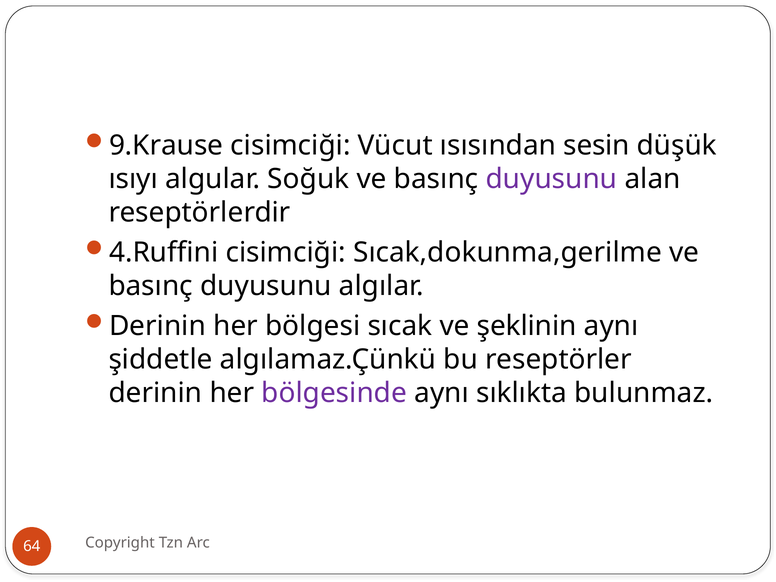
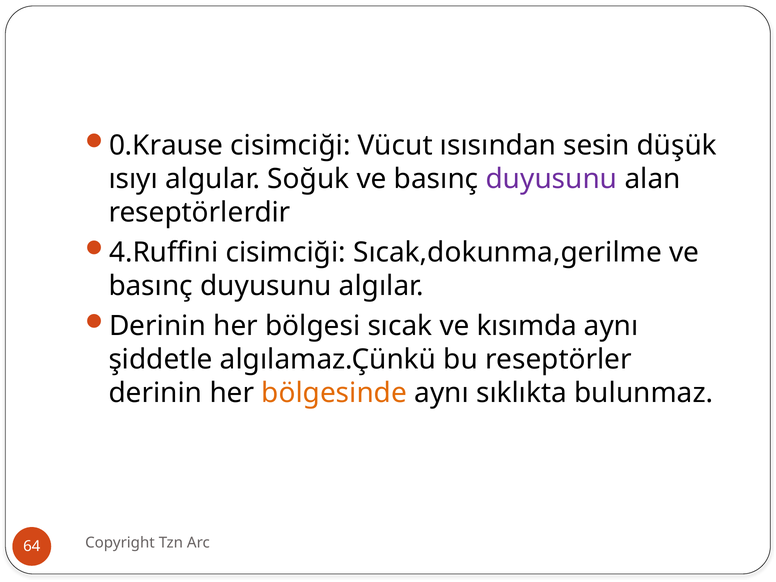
9.Krause: 9.Krause -> 0.Krause
şeklinin: şeklinin -> kısımda
bölgesinde colour: purple -> orange
